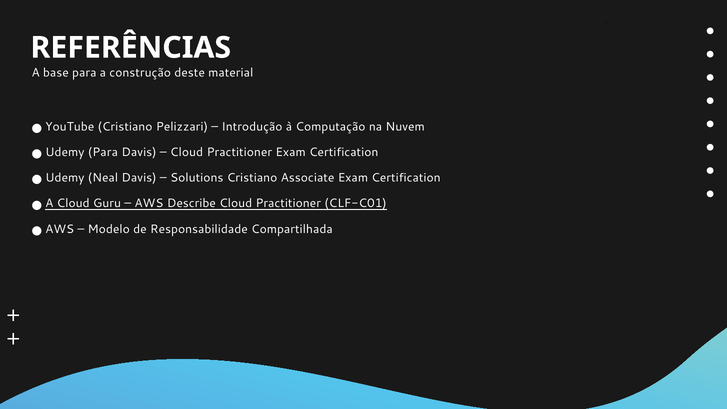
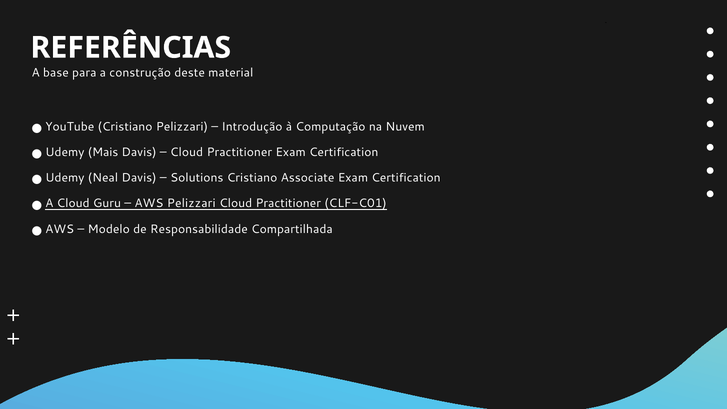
Udemy Para: Para -> Mais
AWS Describe: Describe -> Pelizzari
